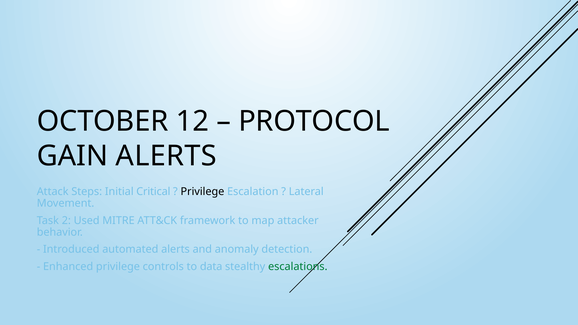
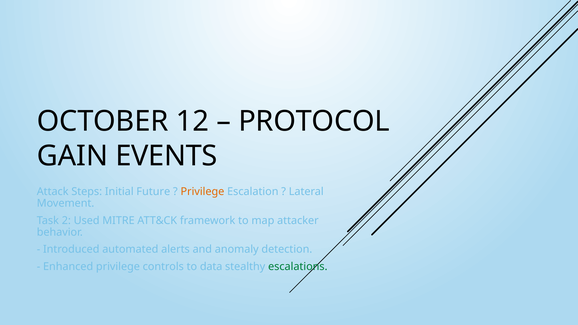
GAIN ALERTS: ALERTS -> EVENTS
Critical: Critical -> Future
Privilege at (202, 192) colour: black -> orange
